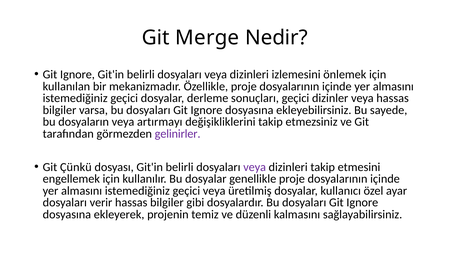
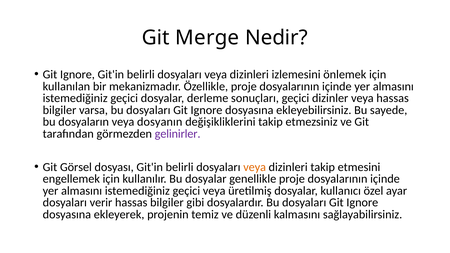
artırmayı: artırmayı -> dosyanın
Çünkü: Çünkü -> Görsel
veya at (255, 167) colour: purple -> orange
